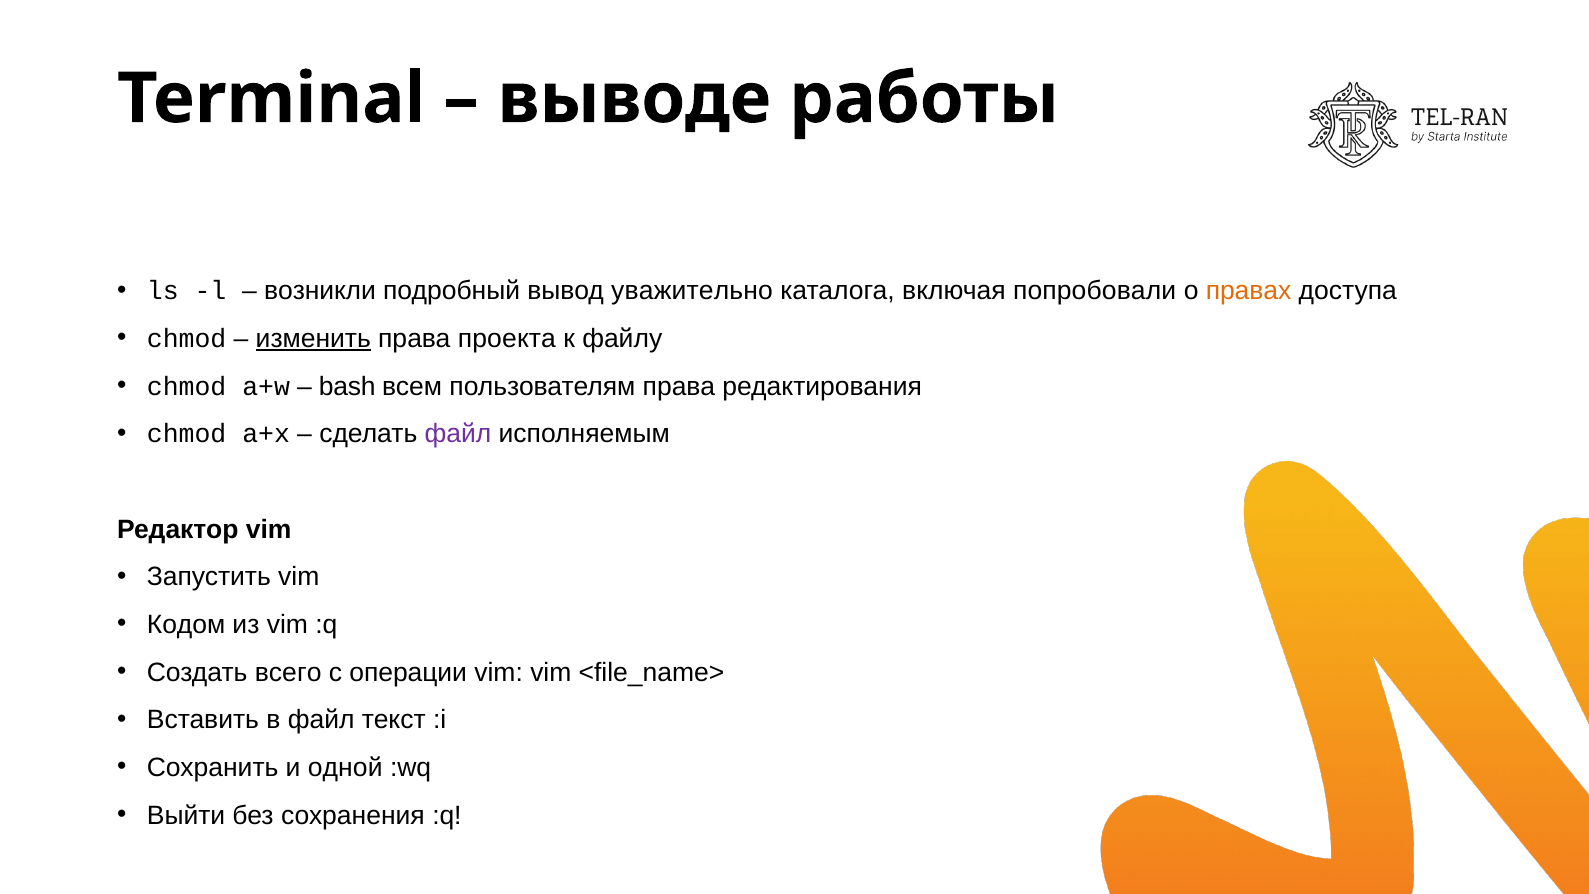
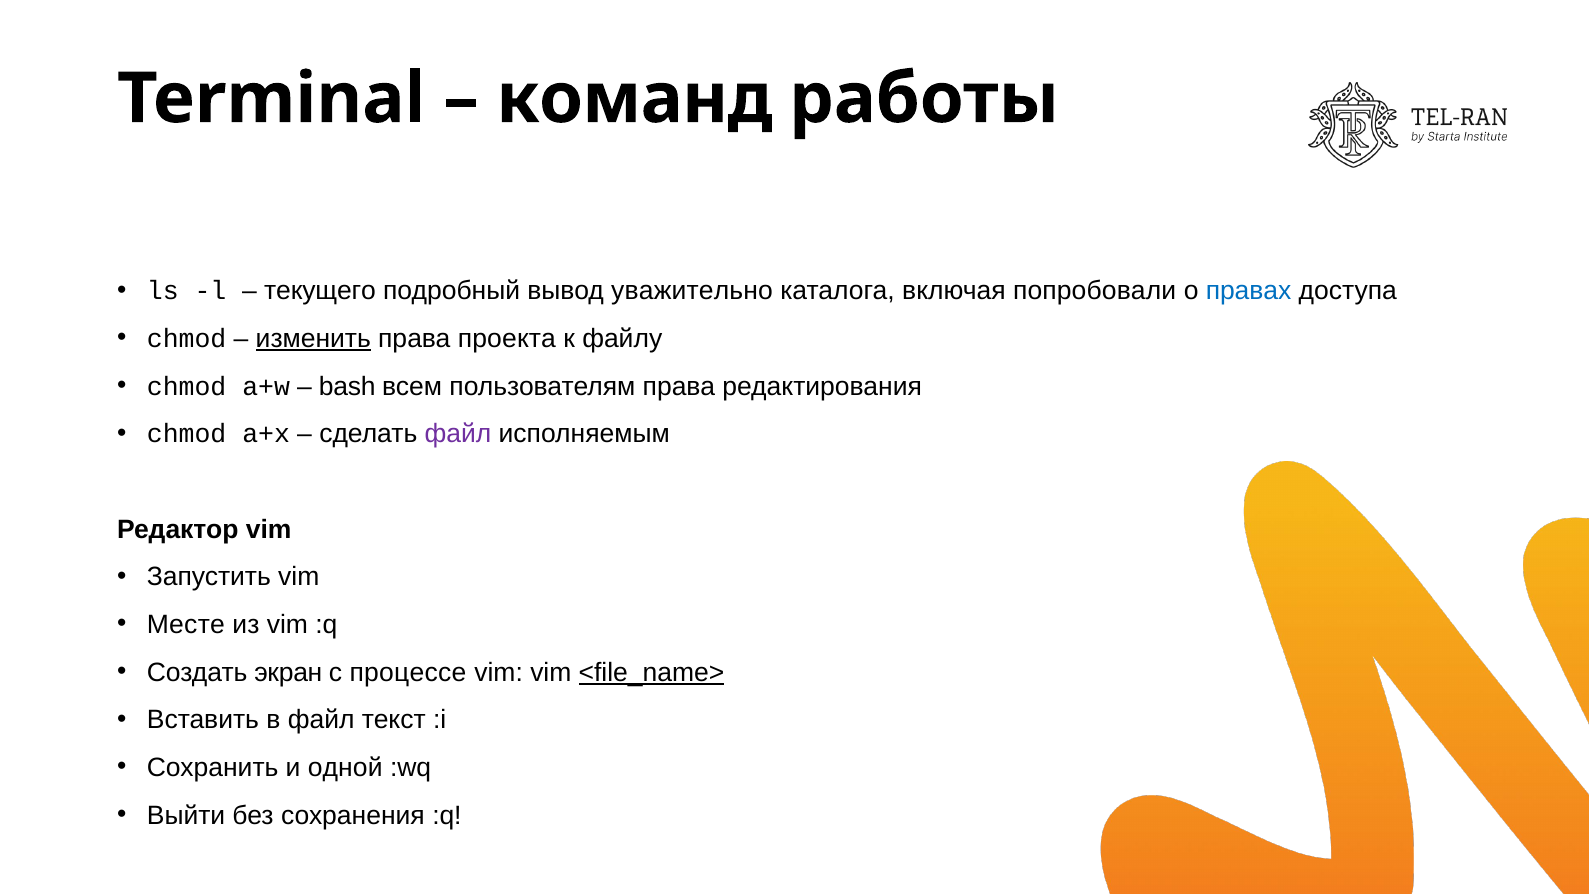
выводе: выводе -> команд
возникли: возникли -> текущего
правах colour: orange -> blue
Кодом: Кодом -> Месте
всего: всего -> экран
операции: операции -> процессе
<file_name> underline: none -> present
